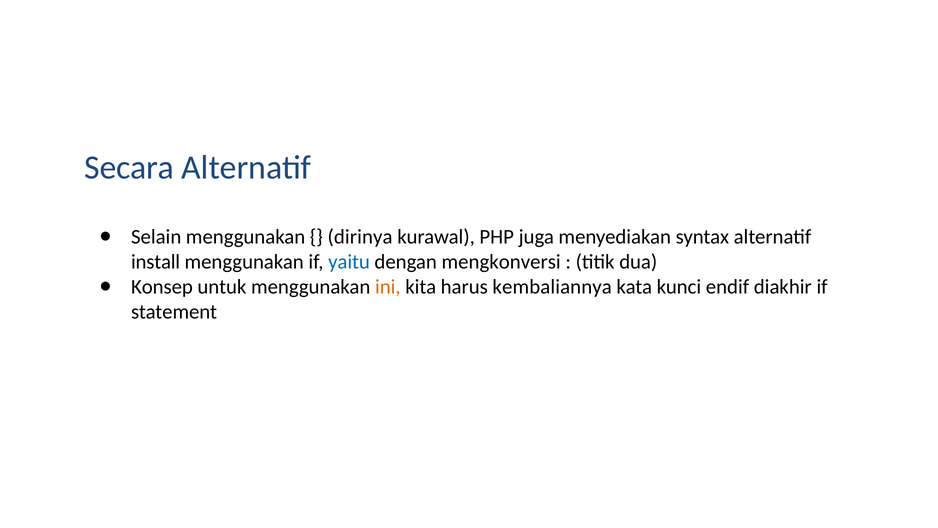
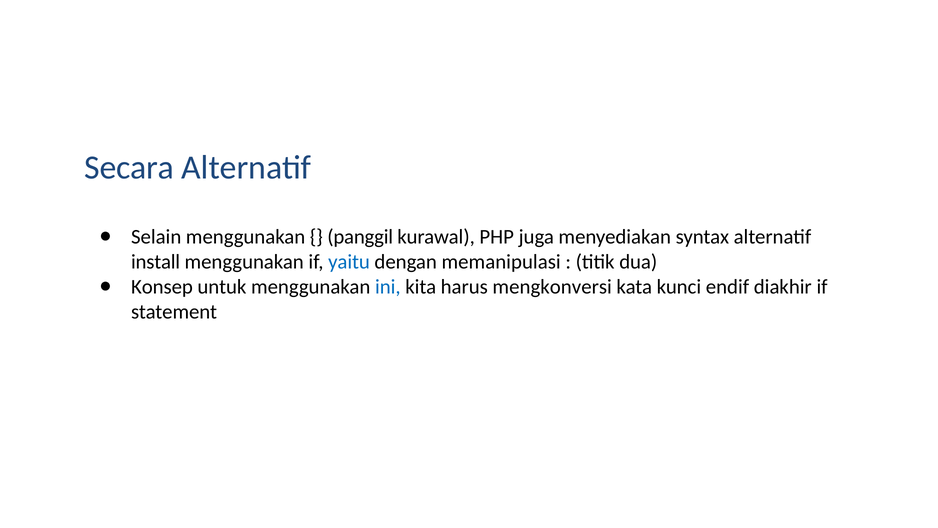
dirinya: dirinya -> panggil
mengkonversi: mengkonversi -> memanipulasi
ini colour: orange -> blue
kembaliannya: kembaliannya -> mengkonversi
